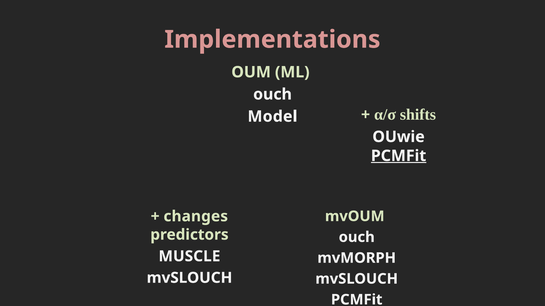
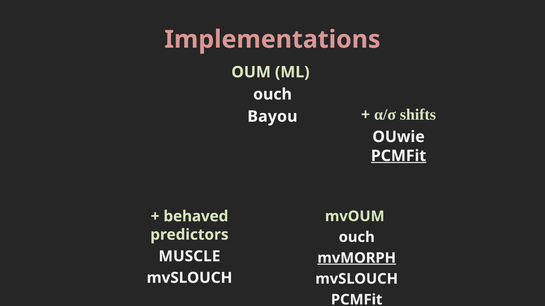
Model: Model -> Bayou
changes: changes -> behaved
mvMORPH underline: none -> present
